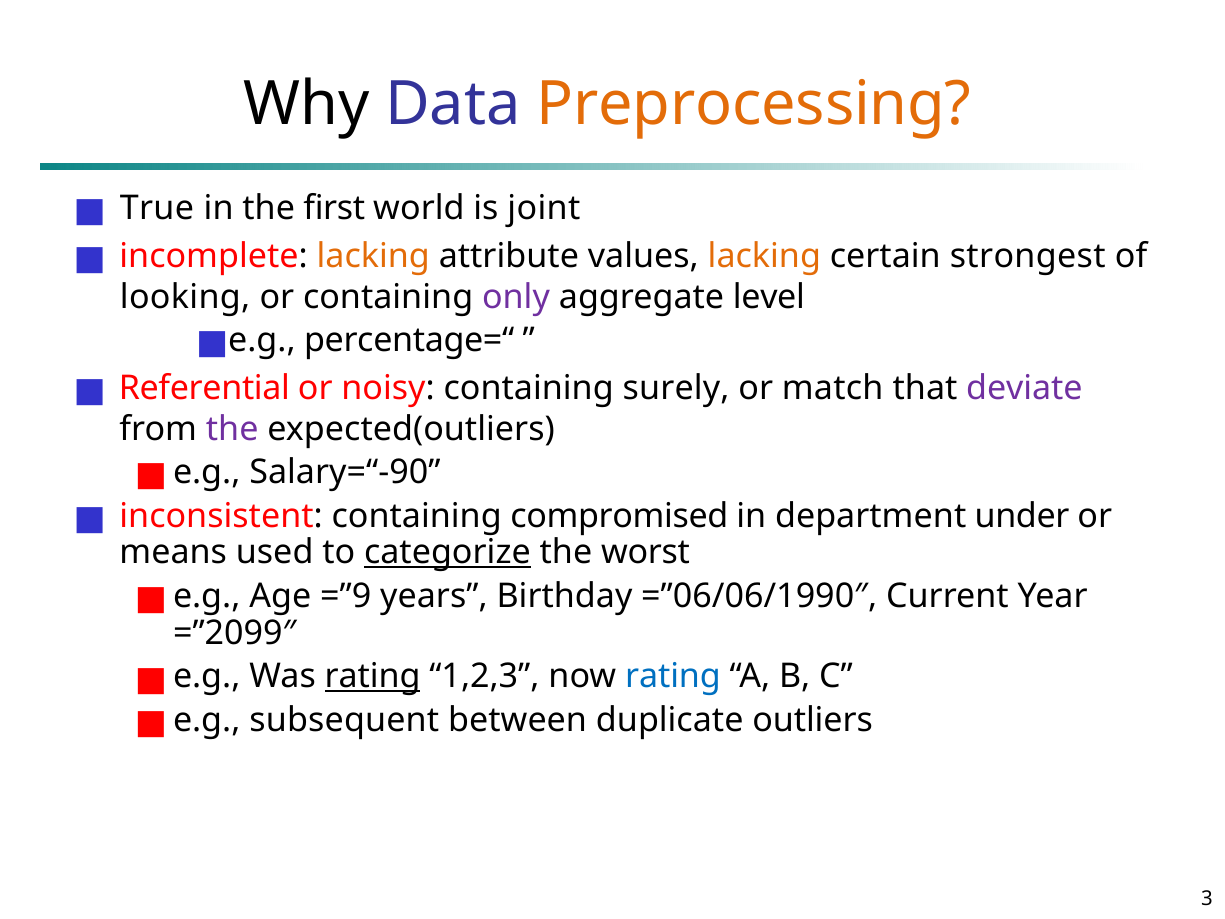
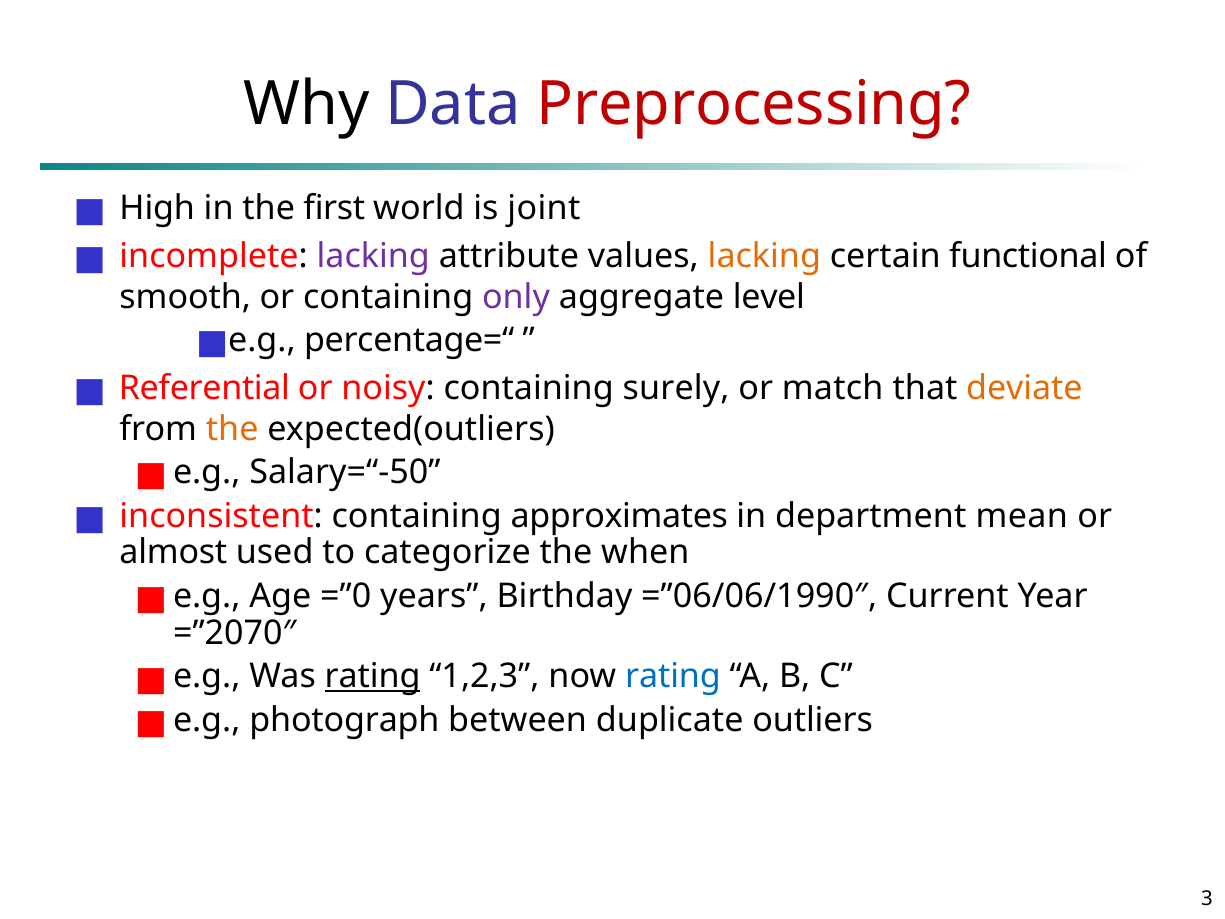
Preprocessing colour: orange -> red
True: True -> High
lacking at (373, 256) colour: orange -> purple
strongest: strongest -> functional
looking: looking -> smooth
deviate colour: purple -> orange
the at (232, 429) colour: purple -> orange
Salary=“-90: Salary=“-90 -> Salary=“-50
compromised: compromised -> approximates
under: under -> mean
means: means -> almost
categorize underline: present -> none
worst: worst -> when
=”9: =”9 -> =”0
=”2099″: =”2099″ -> =”2070″
subsequent: subsequent -> photograph
